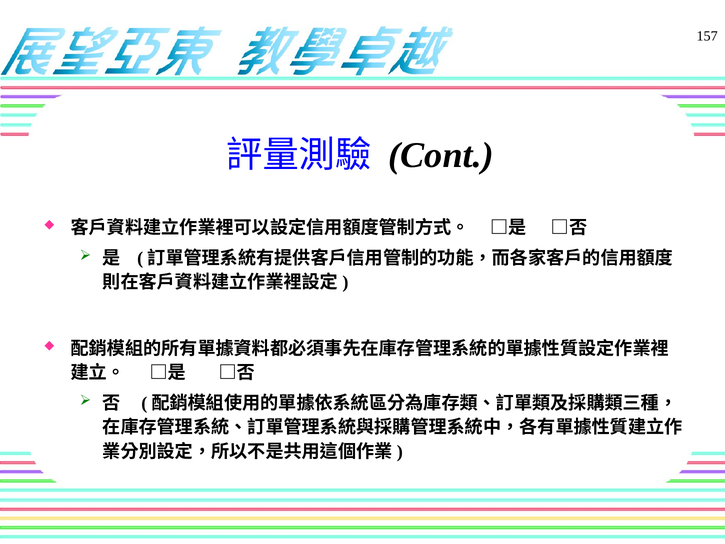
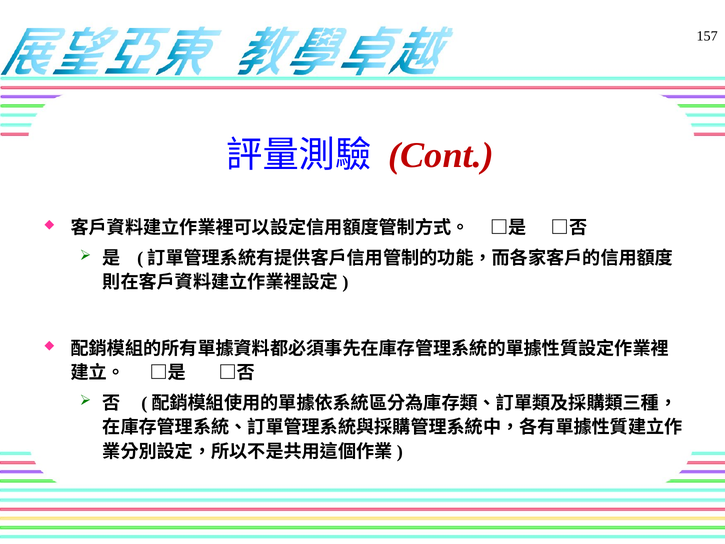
Cont colour: black -> red
